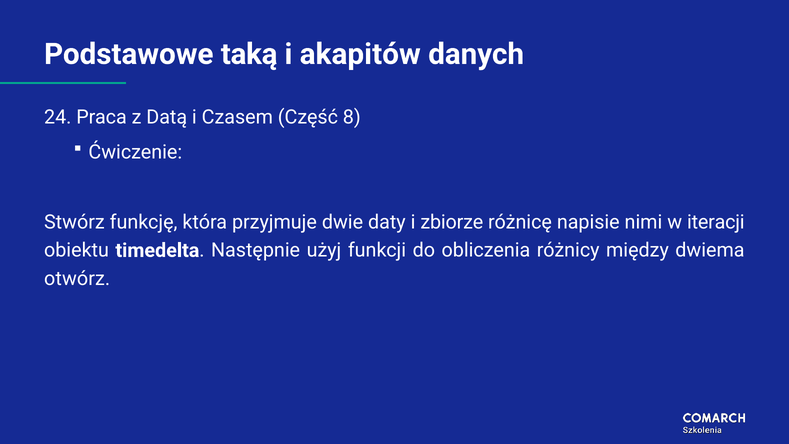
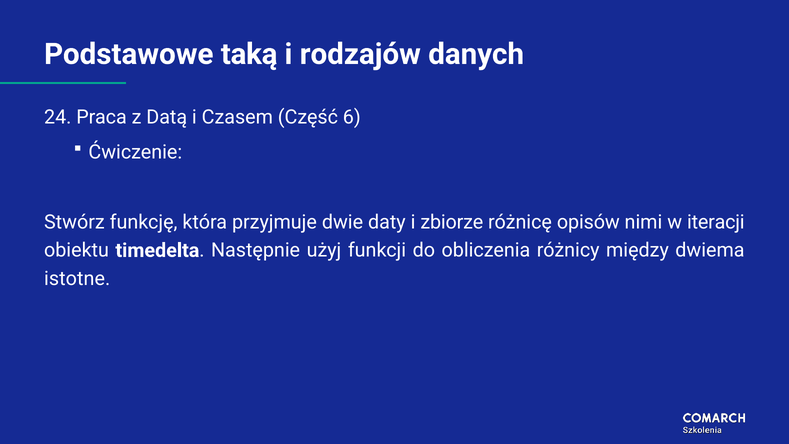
akapitów: akapitów -> rodzajów
8: 8 -> 6
napisie: napisie -> opisów
otwórz: otwórz -> istotne
